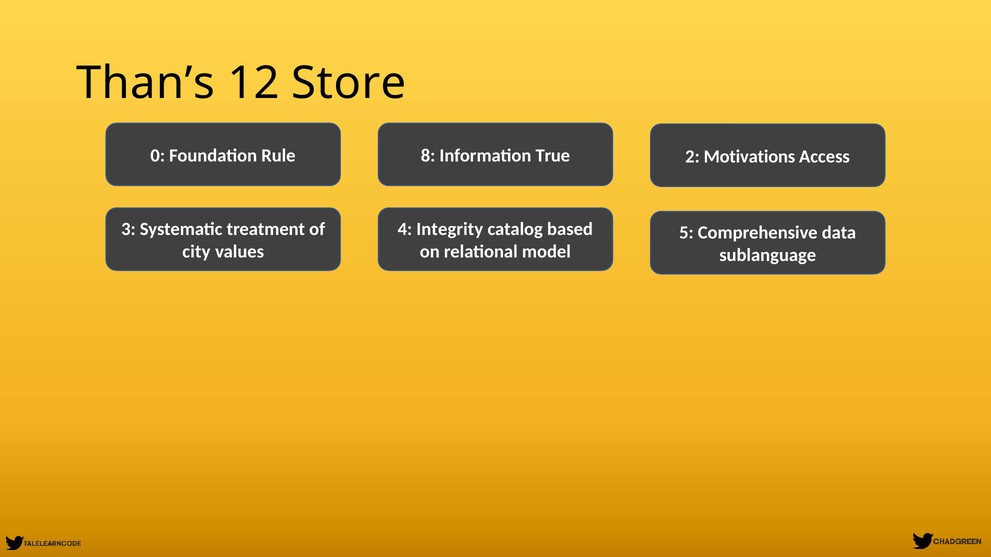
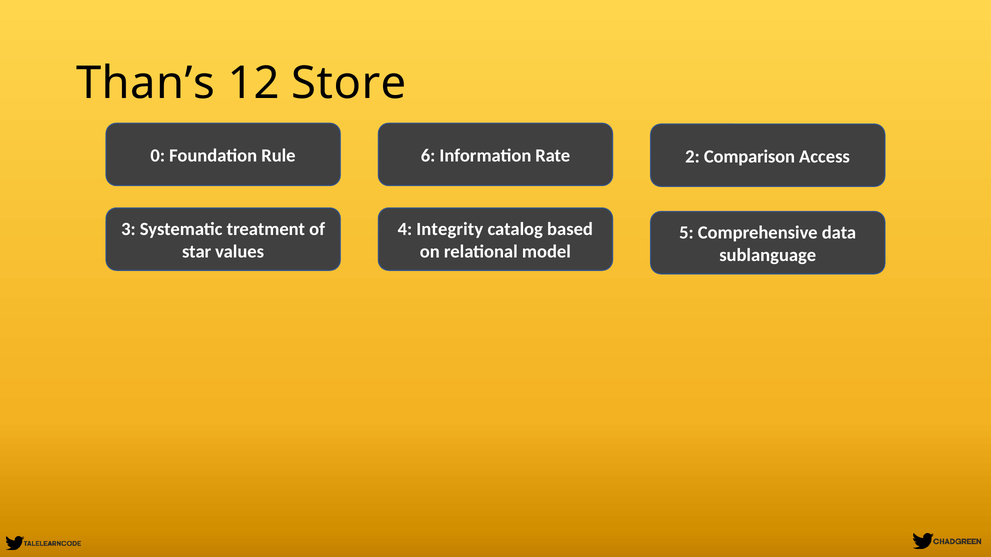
8: 8 -> 6
True: True -> Rate
Motivations: Motivations -> Comparison
city: city -> star
